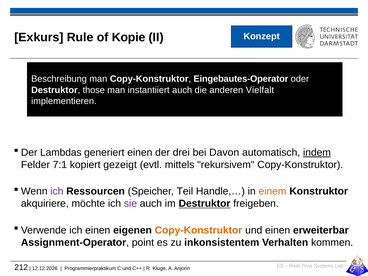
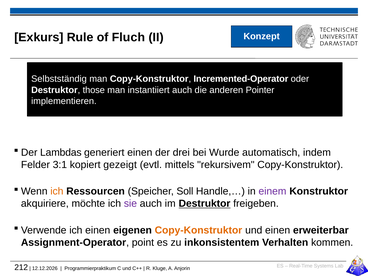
Kopie: Kopie -> Fluch
Beschreibung: Beschreibung -> Selbstständig
Eingebautes-Operator: Eingebautes-Operator -> Incremented-Operator
Vielfalt: Vielfalt -> Pointer
Davon: Davon -> Wurde
indem underline: present -> none
7:1: 7:1 -> 3:1
ich at (57, 191) colour: purple -> orange
Teil: Teil -> Soll
einem colour: orange -> purple
